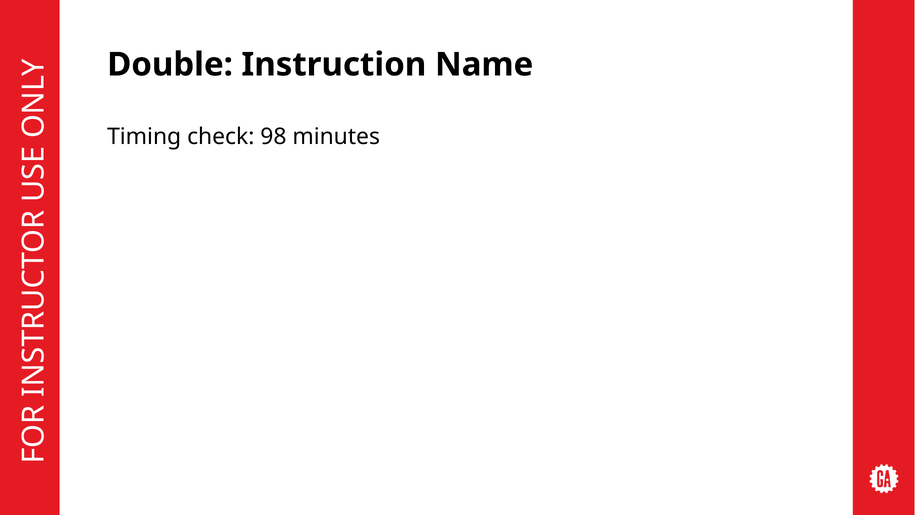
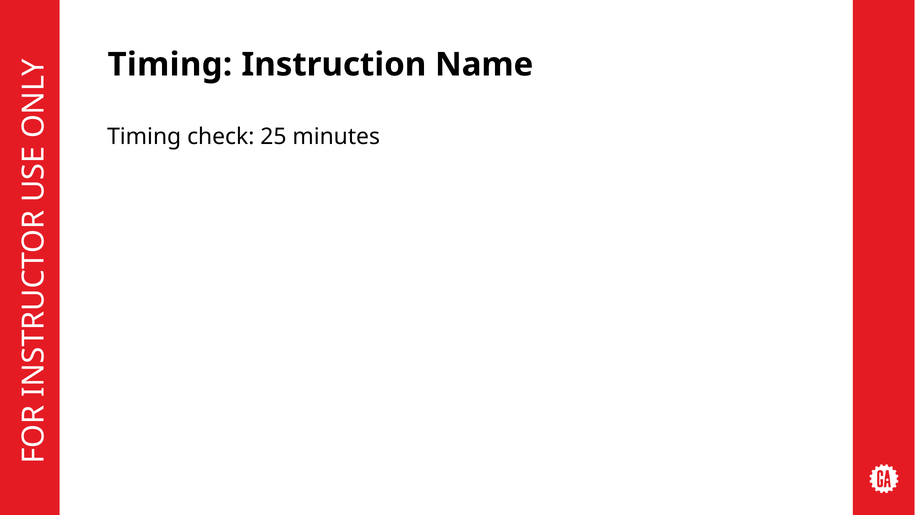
Double at (170, 65): Double -> Timing
98: 98 -> 25
